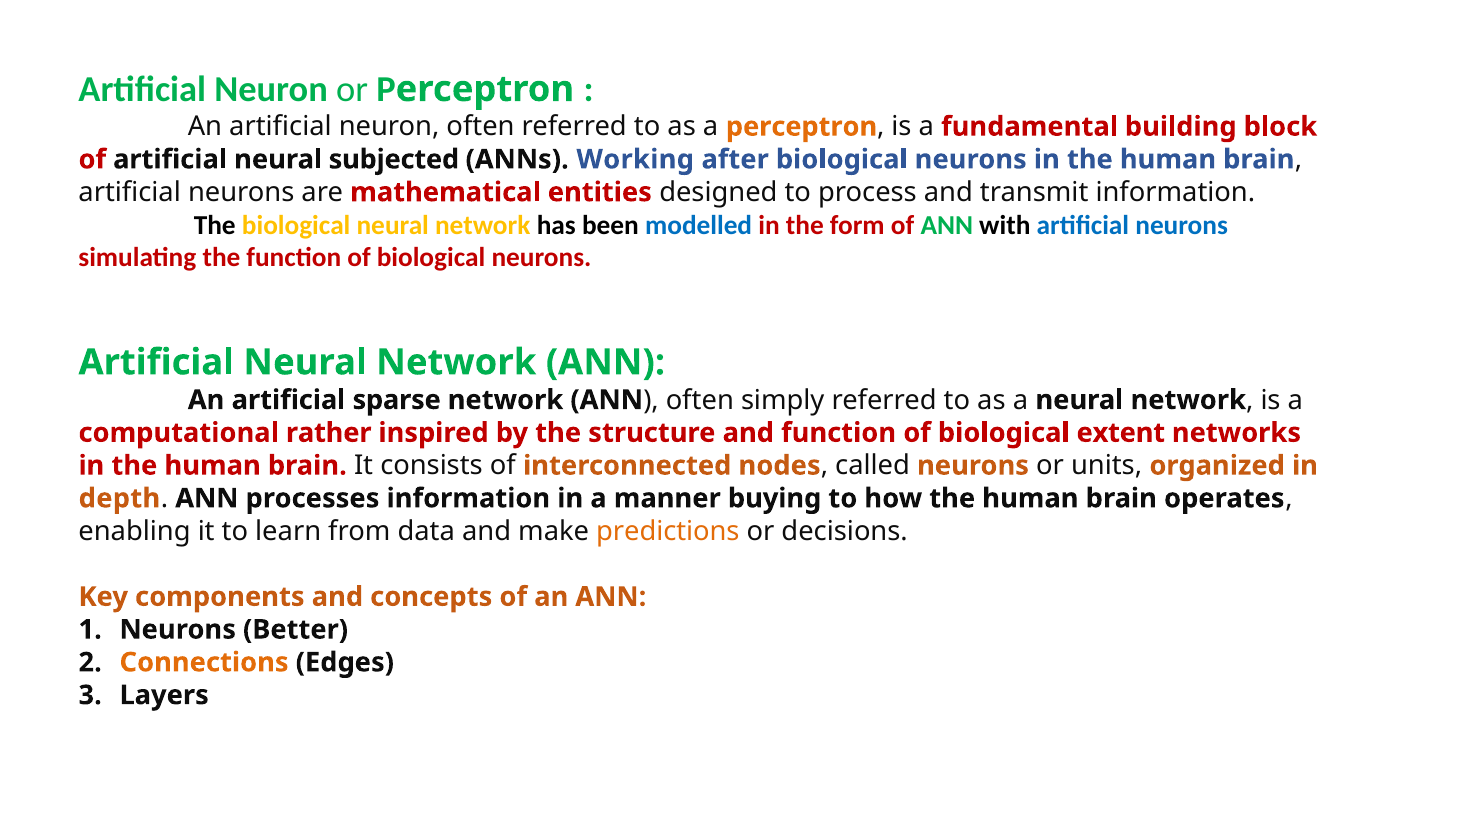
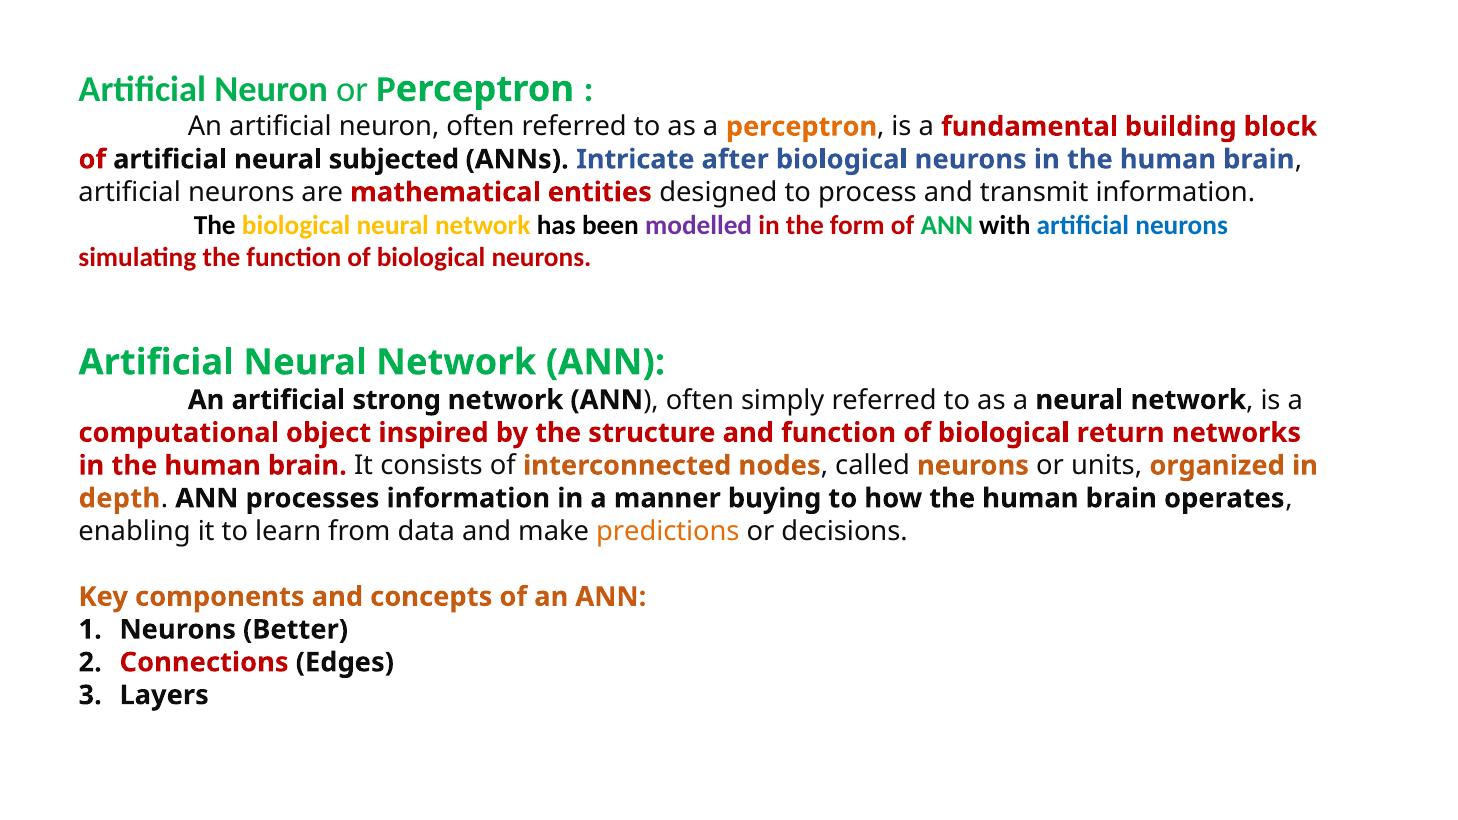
Working: Working -> Intricate
modelled colour: blue -> purple
sparse: sparse -> strong
rather: rather -> object
extent: extent -> return
Connections colour: orange -> red
